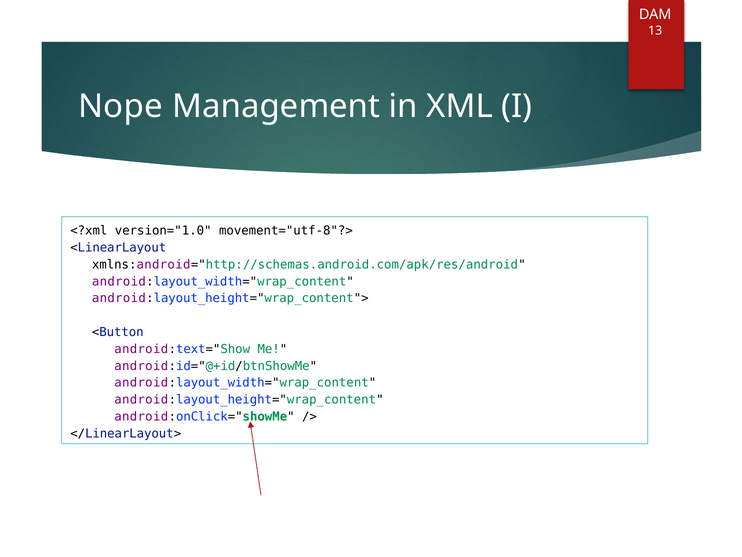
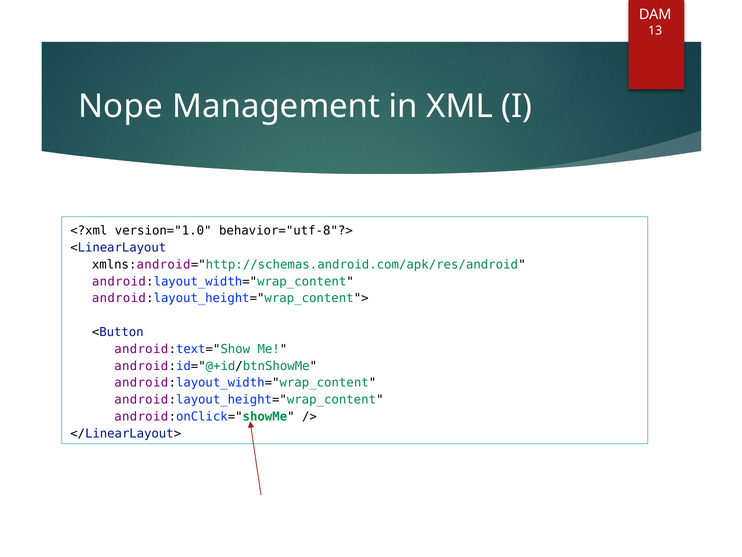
movement="utf-8"?>: movement="utf-8"?> -> behavior="utf-8"?>
